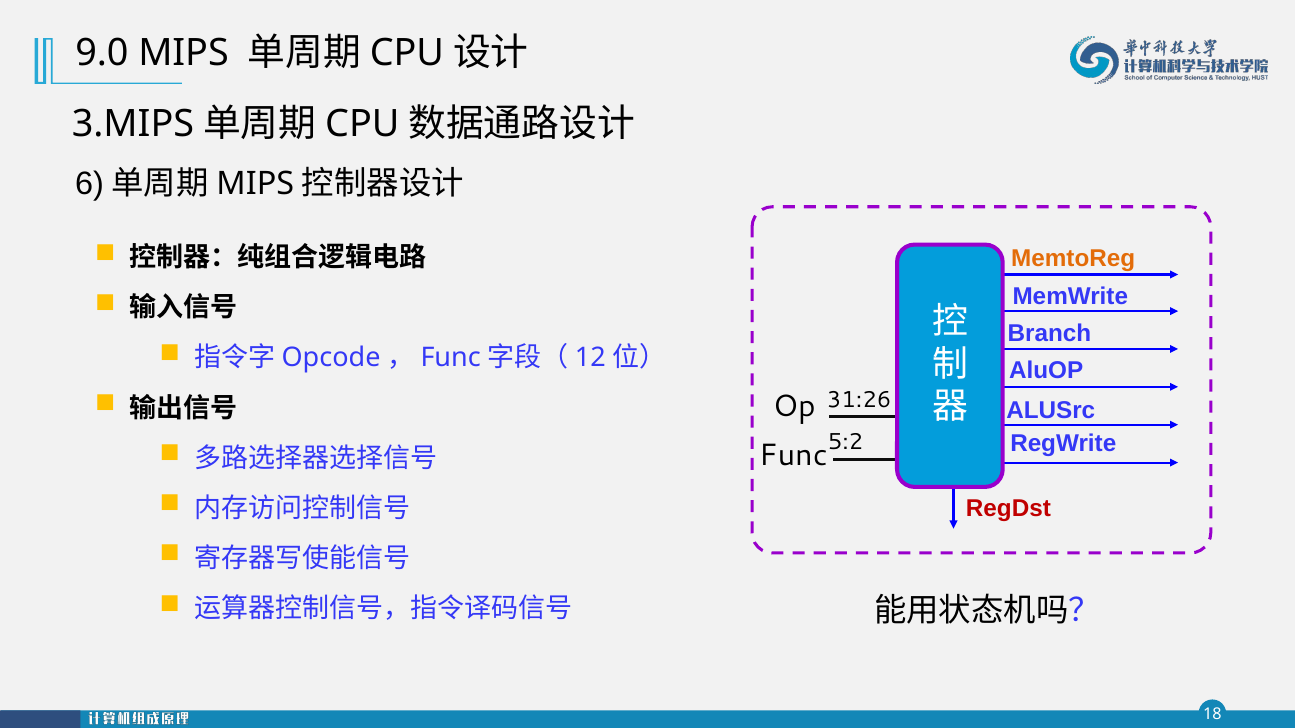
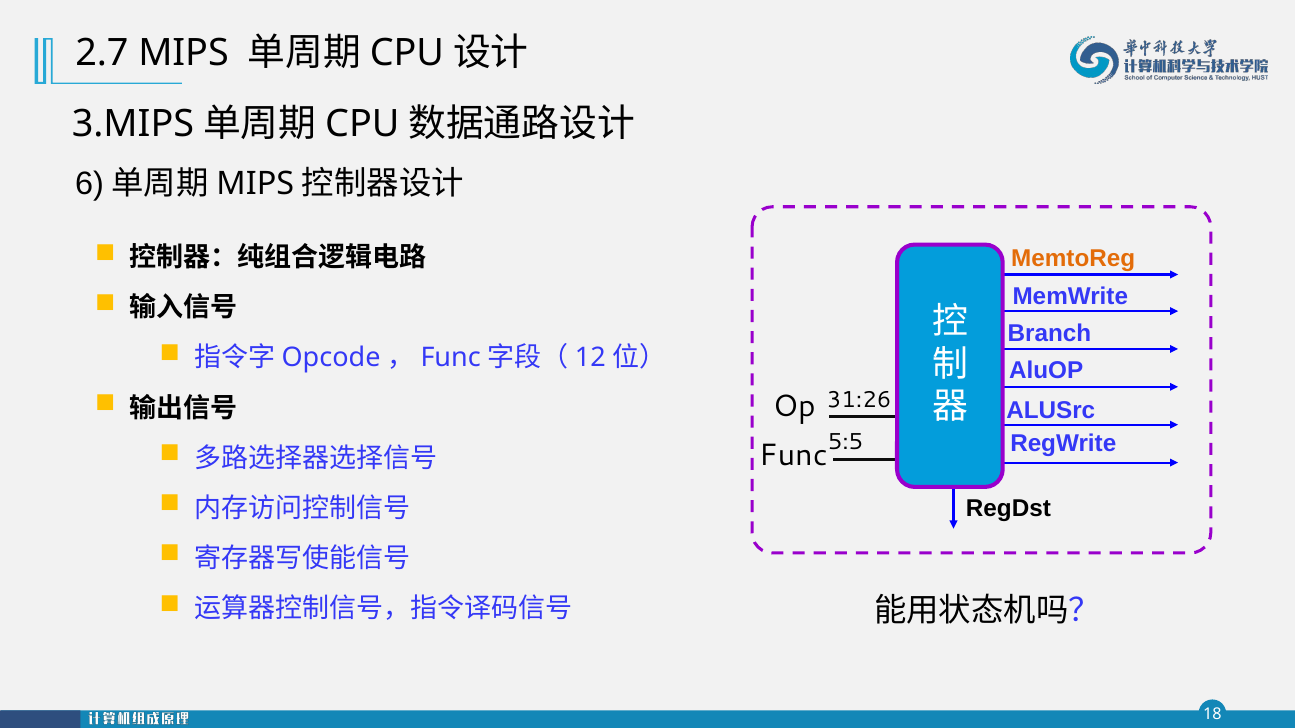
9.0: 9.0 -> 2.7
5:2: 5:2 -> 5:5
RegDst colour: red -> black
